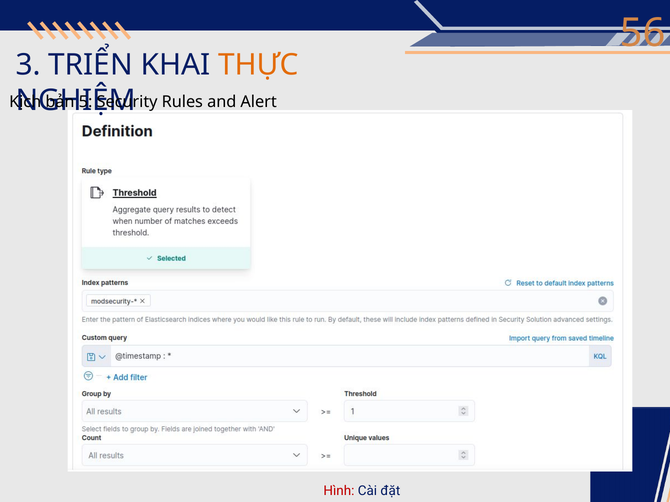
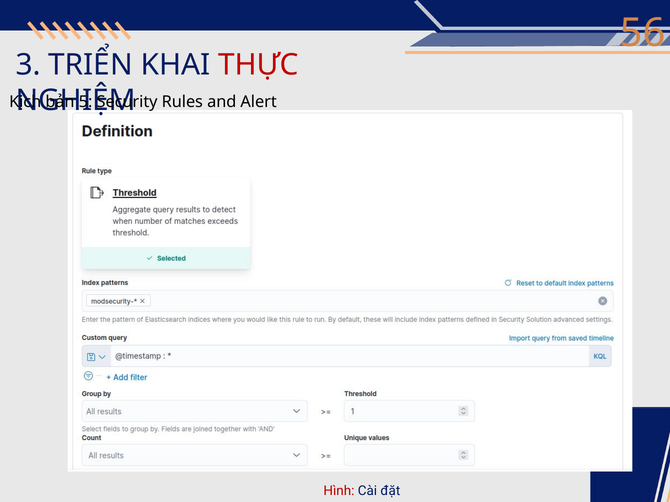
THỰC colour: orange -> red
